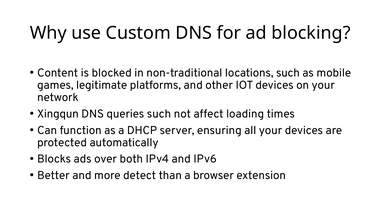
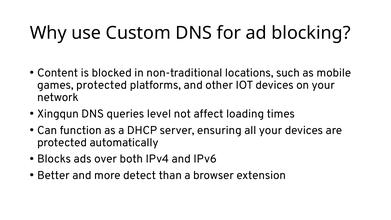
games legitimate: legitimate -> protected
queries such: such -> level
